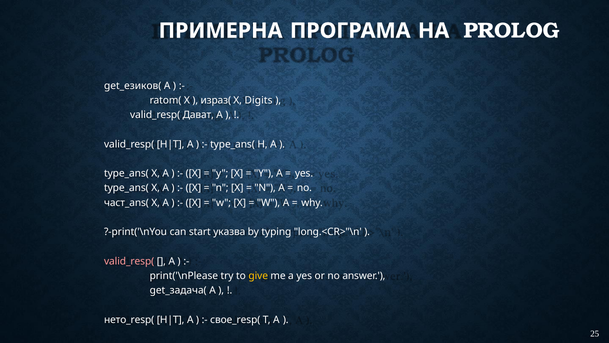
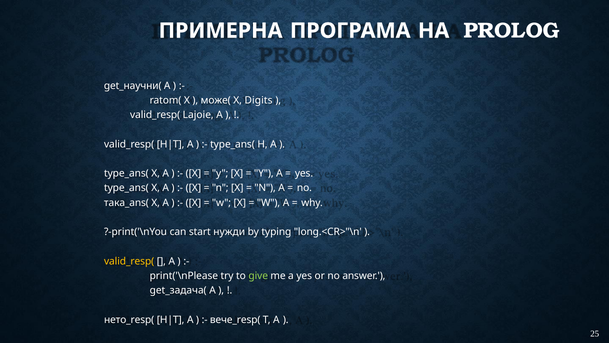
get_езиков(: get_езиков( -> get_научни(
израз(: израз( -> може(
Дават: Дават -> Lajoie
част_ans(: част_ans( -> така_ans(
указва: указва -> нужди
valid_resp( at (129, 261) colour: pink -> yellow
give colour: yellow -> light green
свое_resp(: свое_resp( -> вече_resp(
